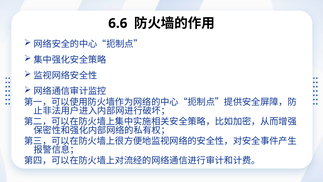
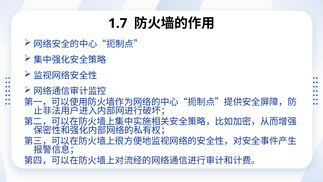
6.6: 6.6 -> 1.7
